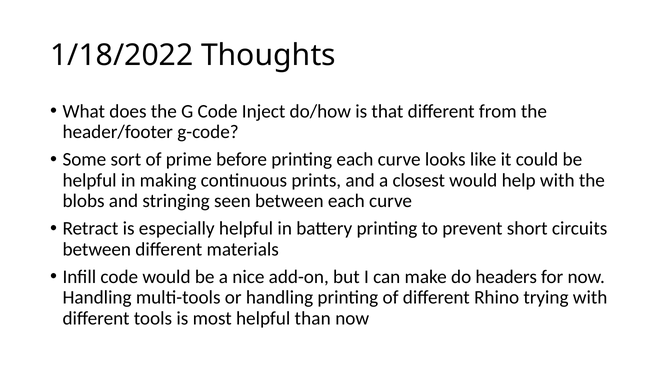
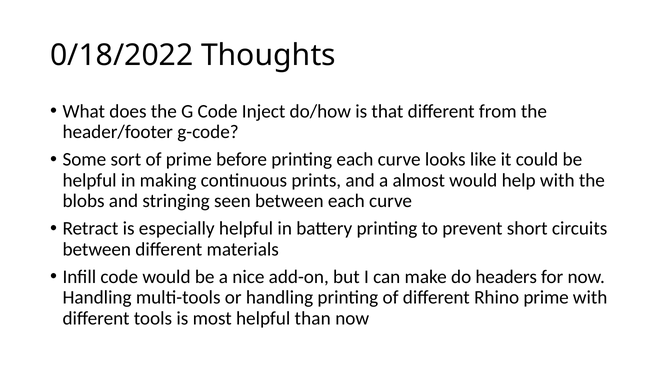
1/18/2022: 1/18/2022 -> 0/18/2022
closest: closest -> almost
Rhino trying: trying -> prime
